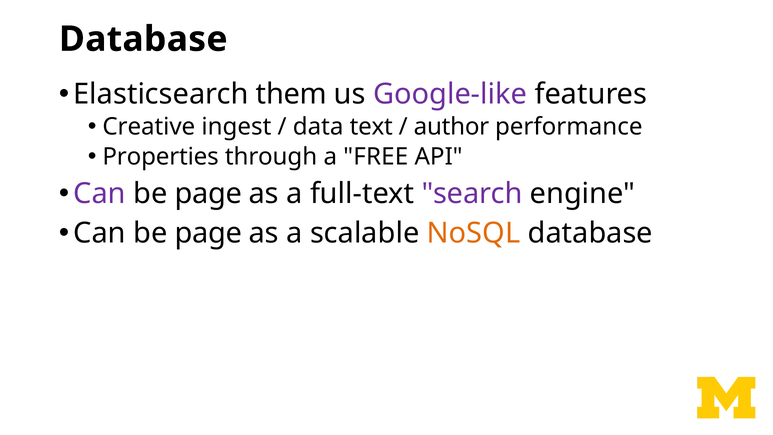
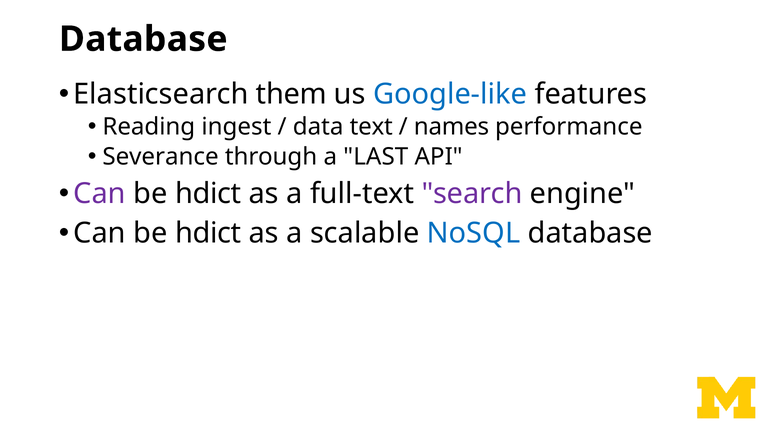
Google-like colour: purple -> blue
Creative: Creative -> Reading
author: author -> names
Properties: Properties -> Severance
FREE: FREE -> LAST
page at (208, 194): page -> hdict
page at (208, 233): page -> hdict
NoSQL colour: orange -> blue
